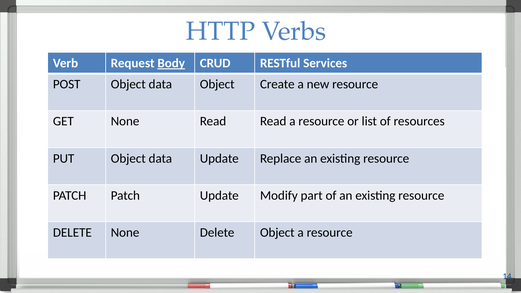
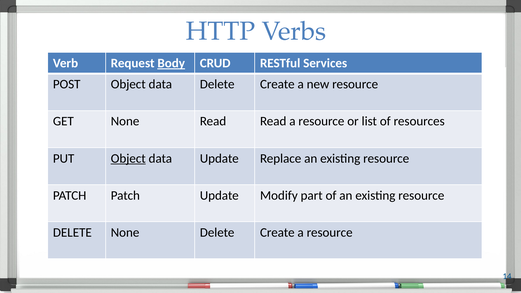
data Object: Object -> Delete
Object at (128, 158) underline: none -> present
None Delete Object: Object -> Create
